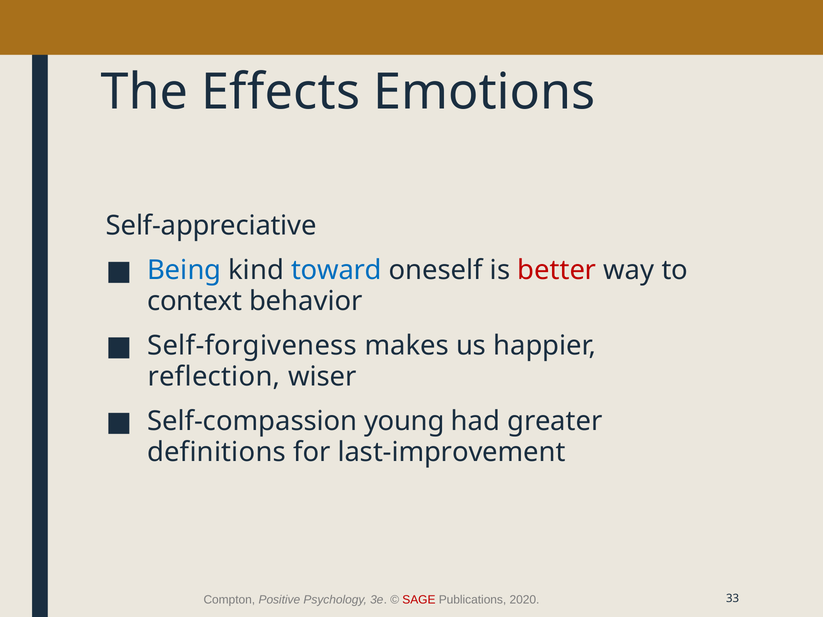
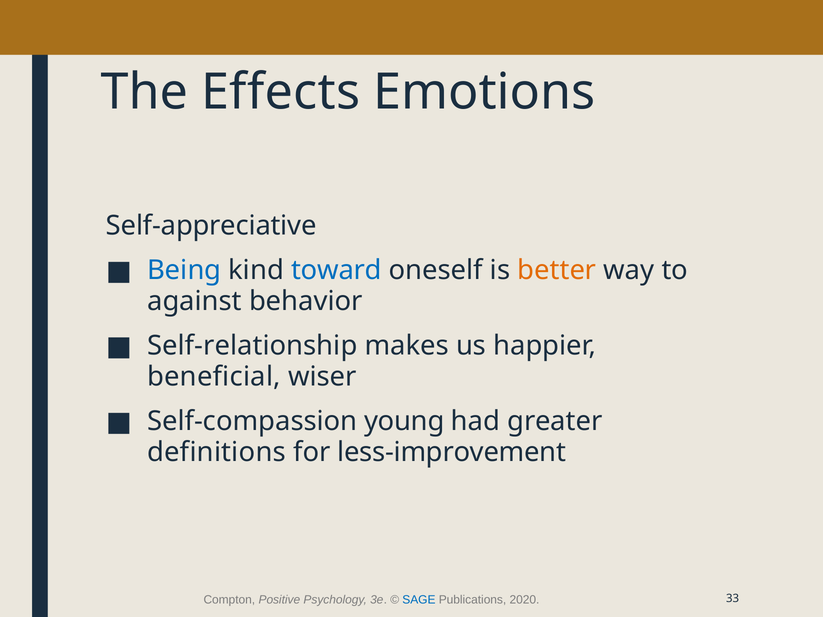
better colour: red -> orange
context: context -> against
Self-forgiveness: Self-forgiveness -> Self-relationship
reflection: reflection -> beneficial
last-improvement: last-improvement -> less-improvement
SAGE colour: red -> blue
